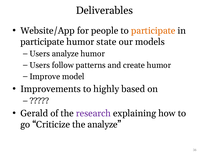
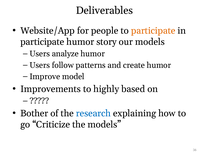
state: state -> story
Gerald: Gerald -> Bother
research colour: purple -> blue
the analyze: analyze -> models
